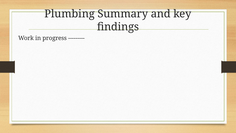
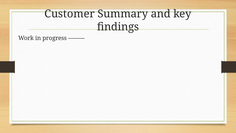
Plumbing: Plumbing -> Customer
